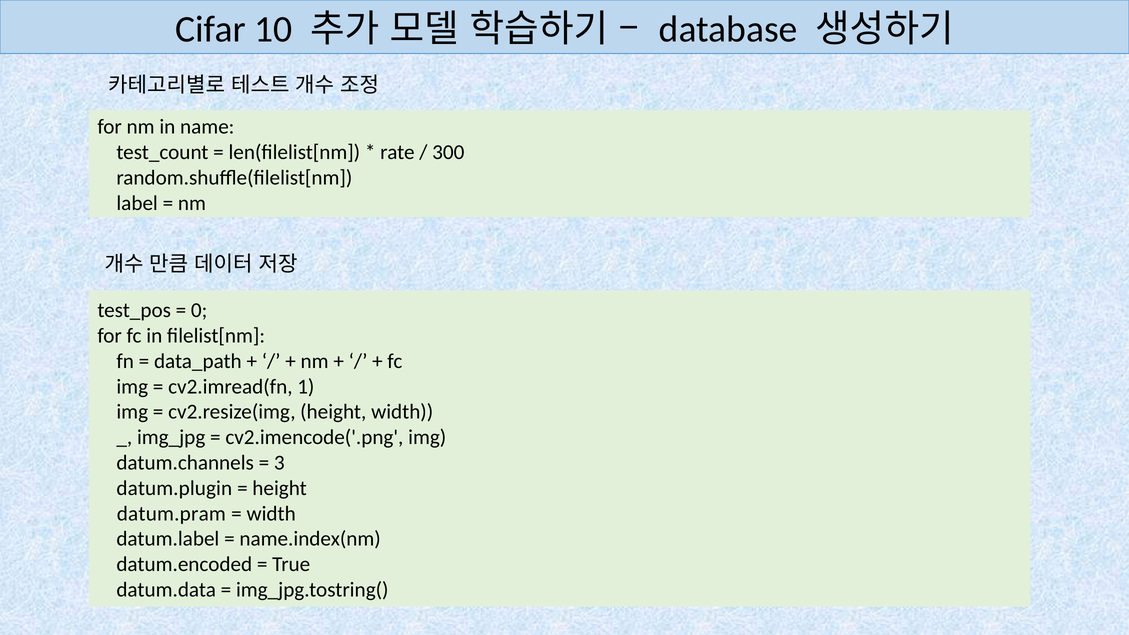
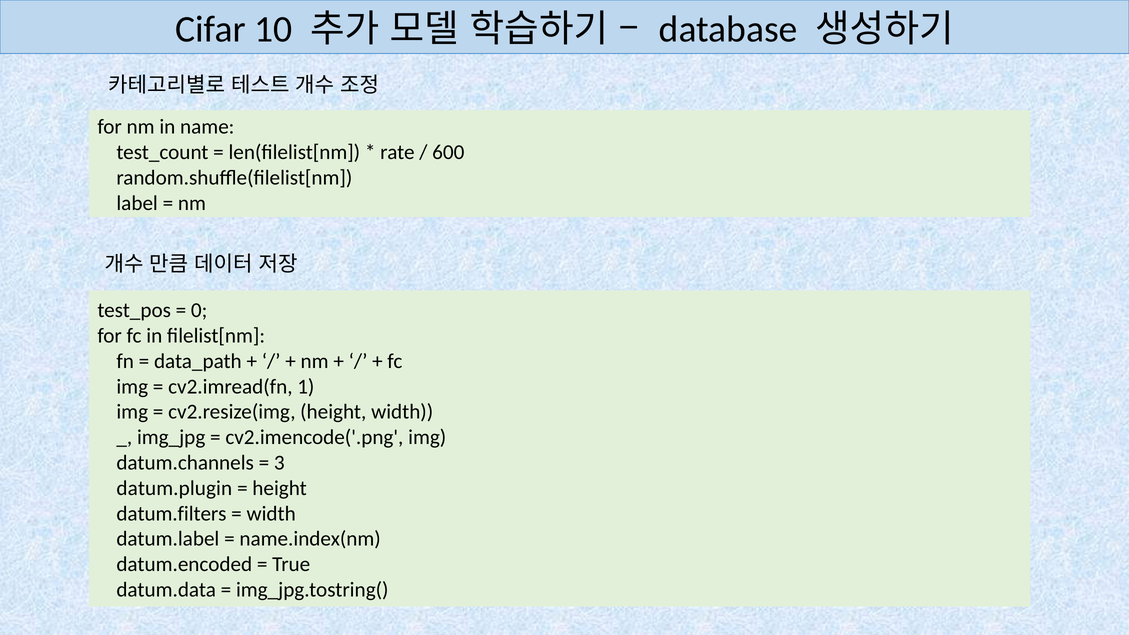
300: 300 -> 600
datum.pram: datum.pram -> datum.filters
